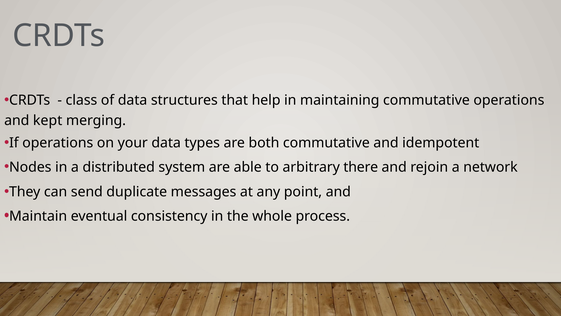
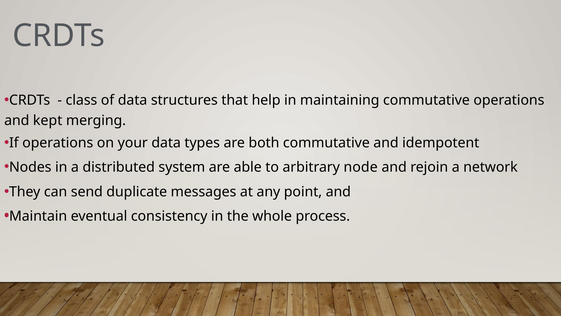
there: there -> node
